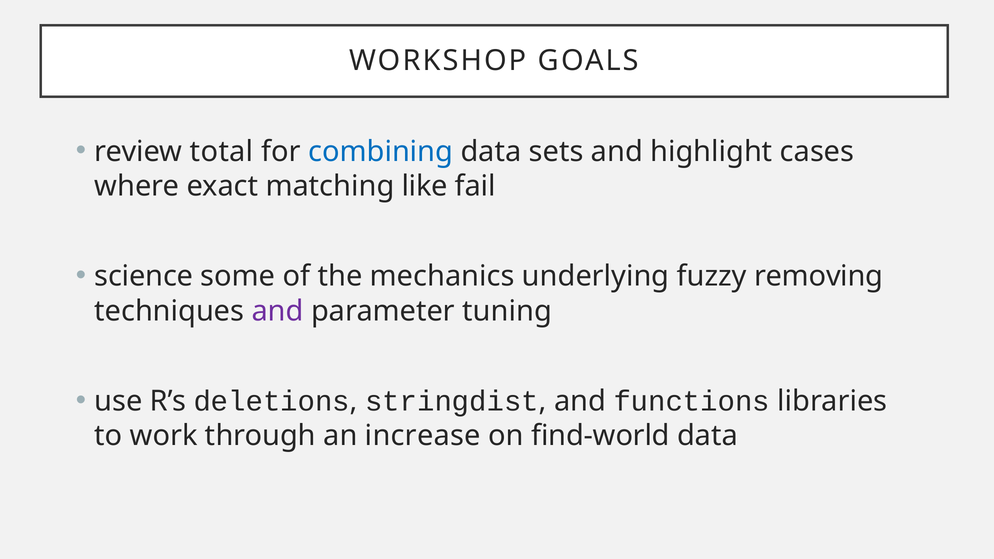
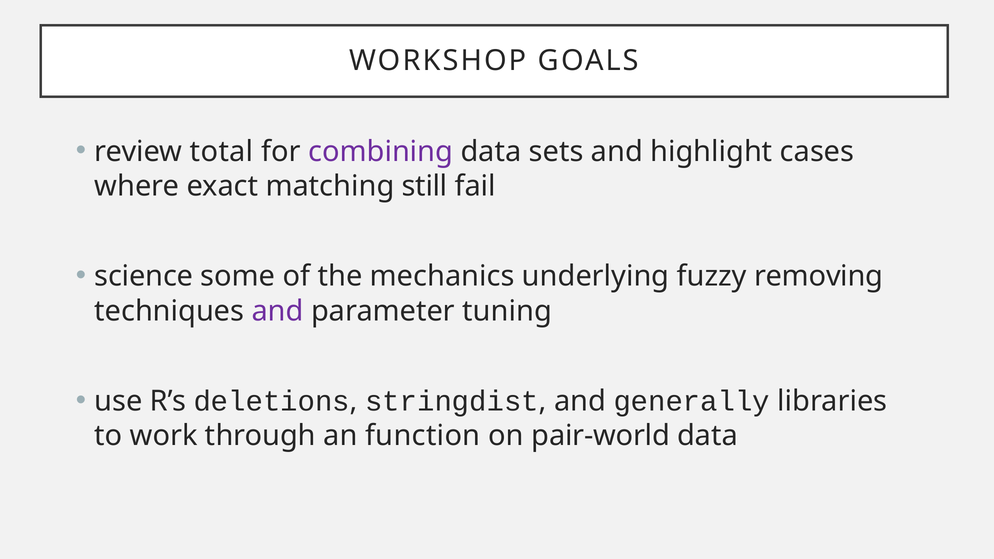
combining colour: blue -> purple
like: like -> still
functions: functions -> generally
increase: increase -> function
find-world: find-world -> pair-world
